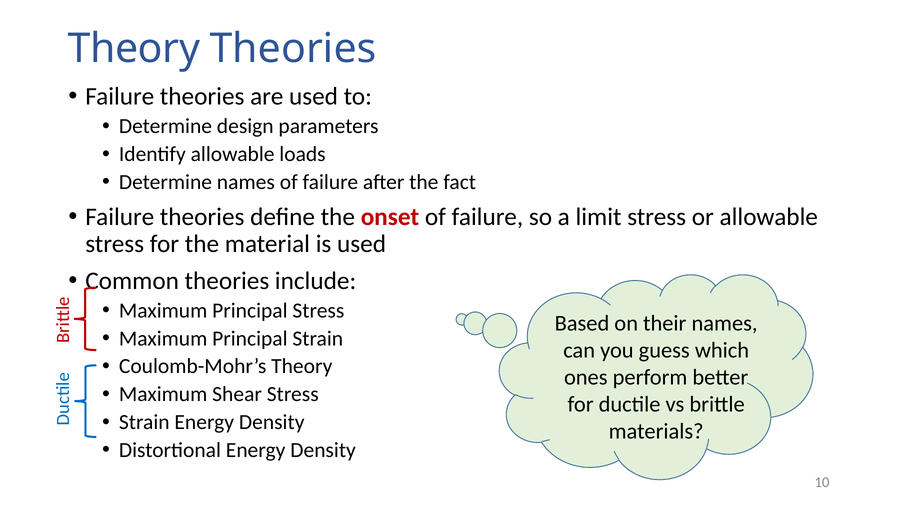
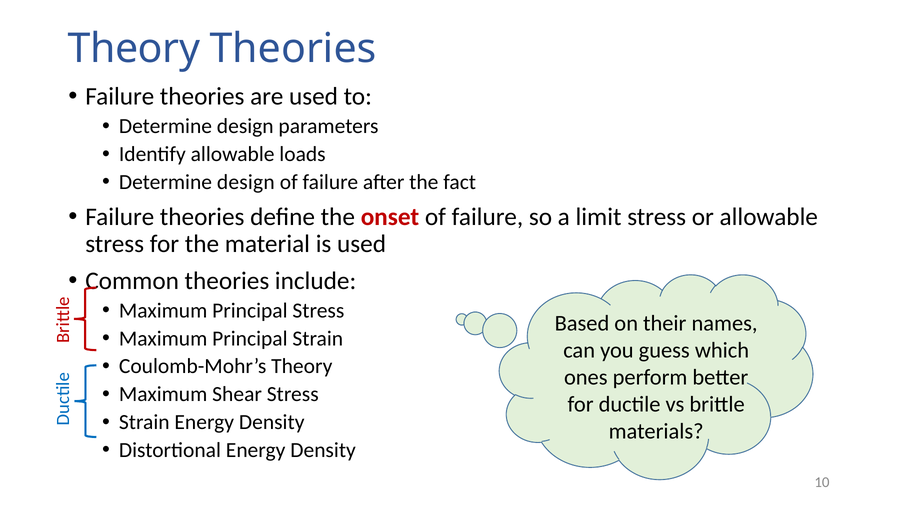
names at (246, 182): names -> design
